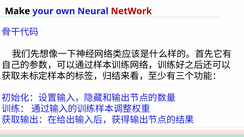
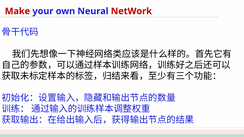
Make colour: black -> red
